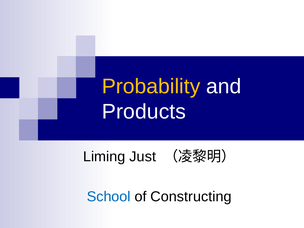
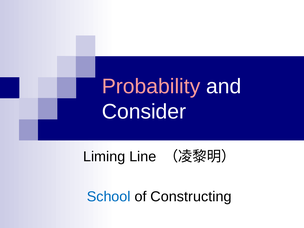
Probability colour: yellow -> pink
Products: Products -> Consider
Just: Just -> Line
